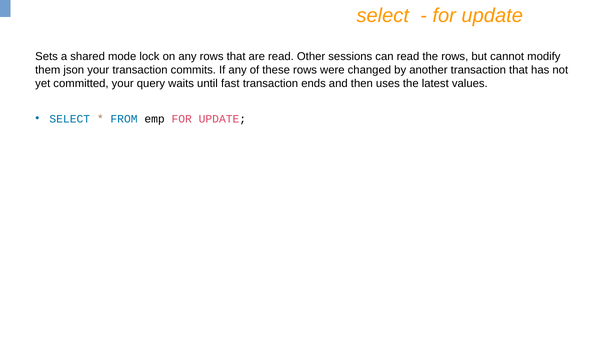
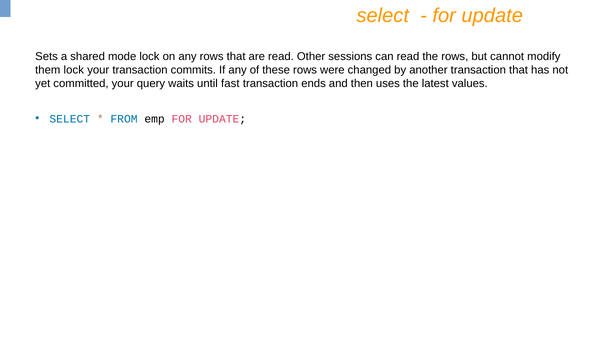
them json: json -> lock
